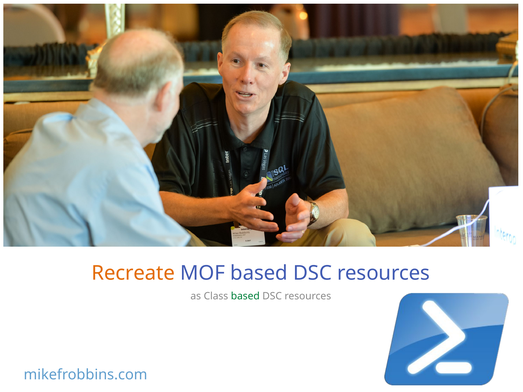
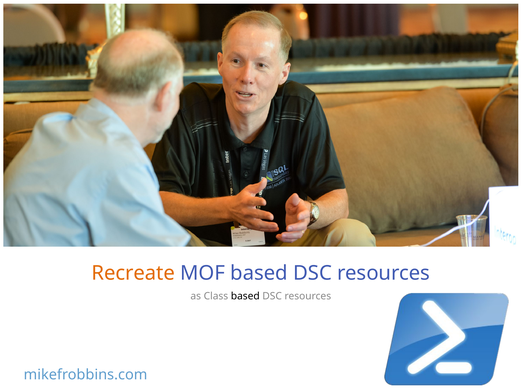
based at (245, 296) colour: green -> black
